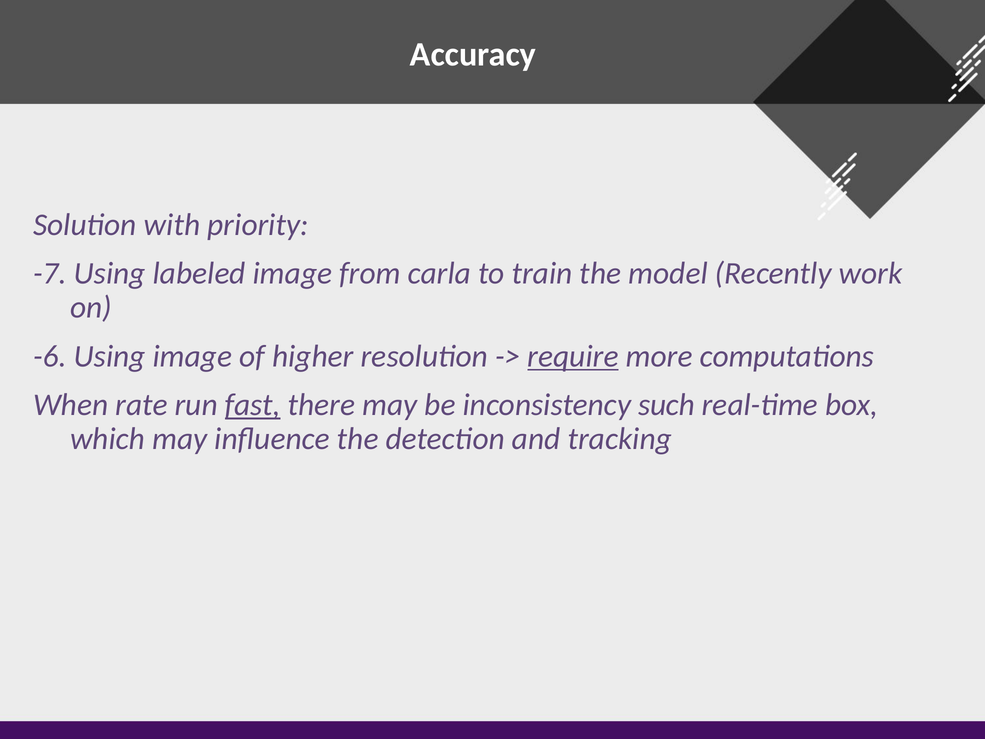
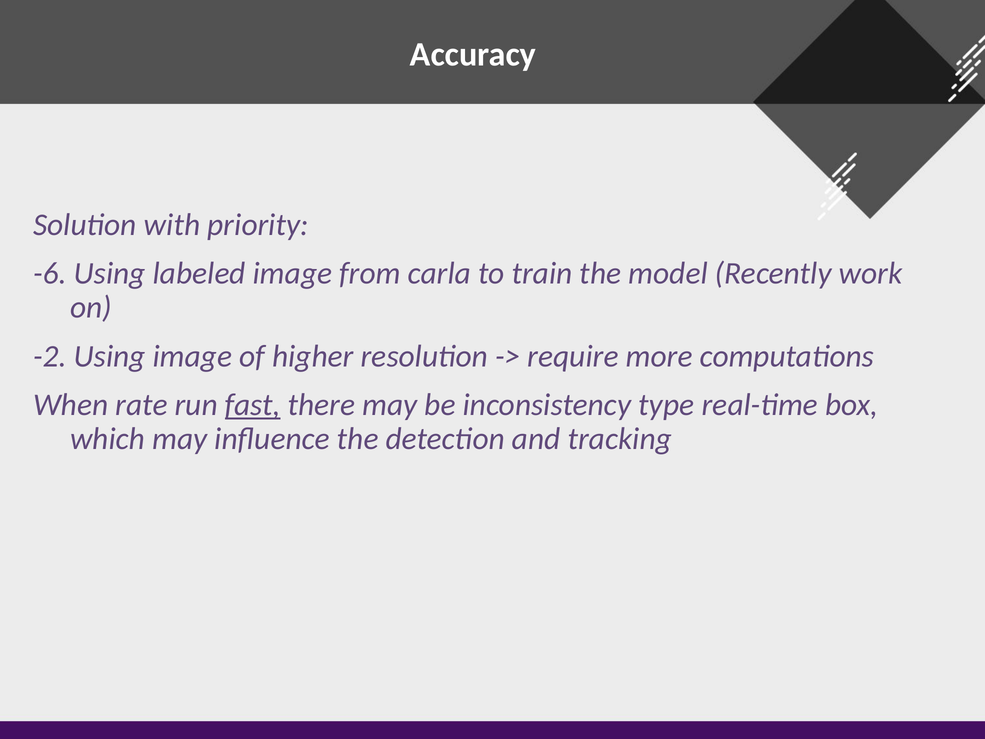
-7: -7 -> -6
-6: -6 -> -2
require underline: present -> none
such: such -> type
